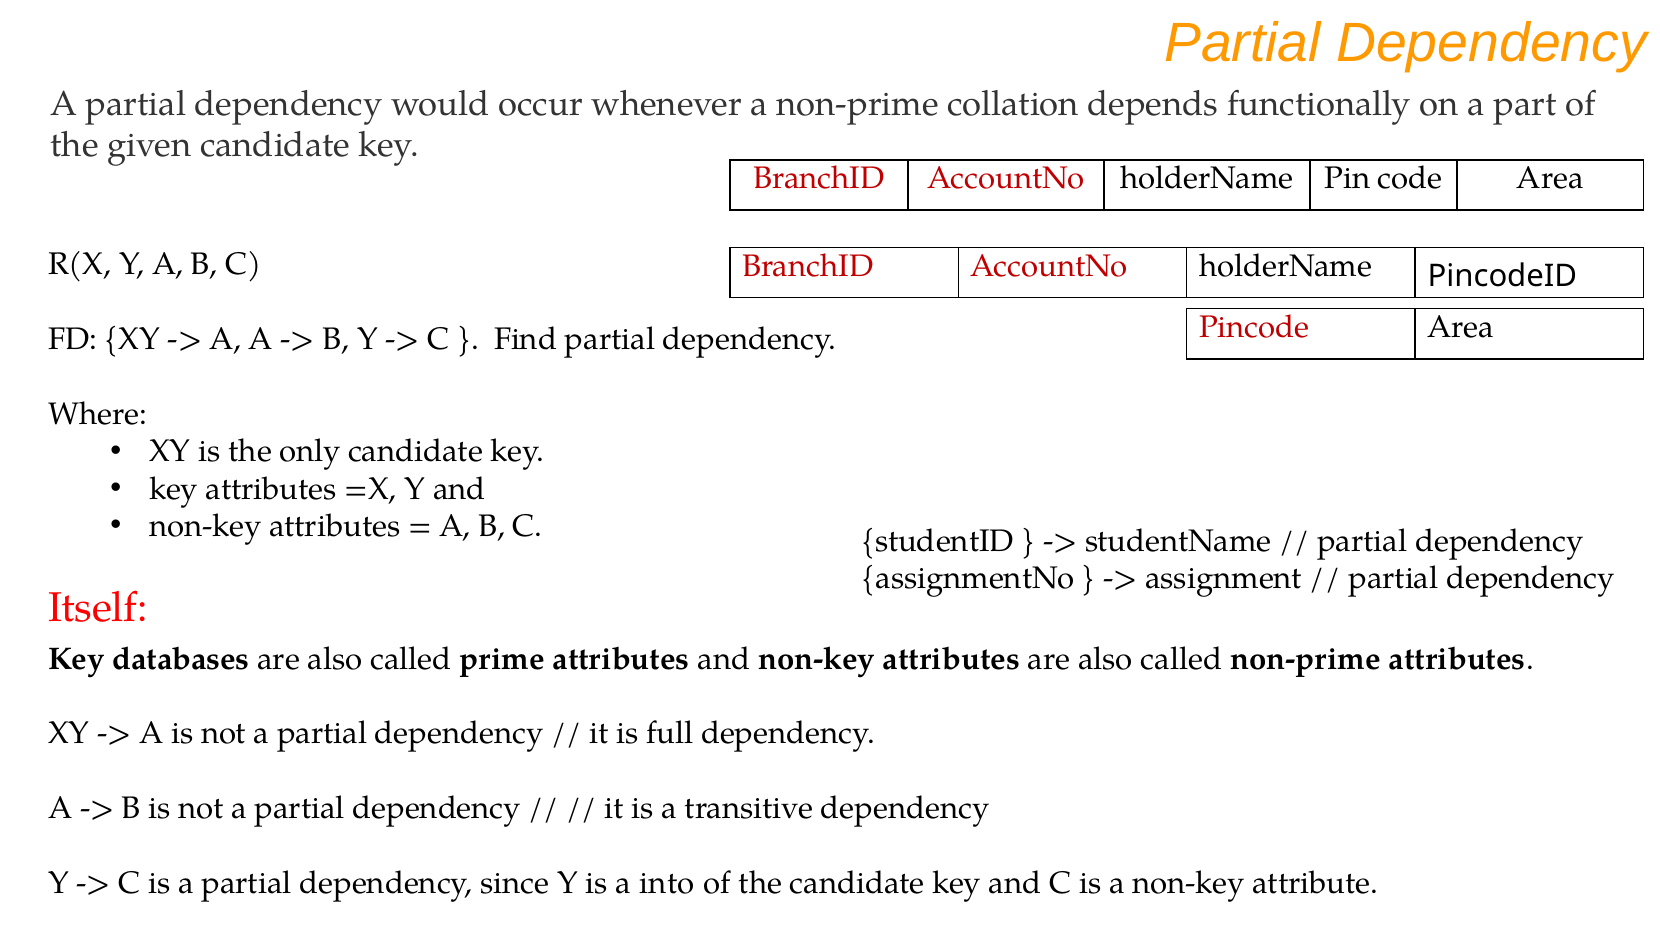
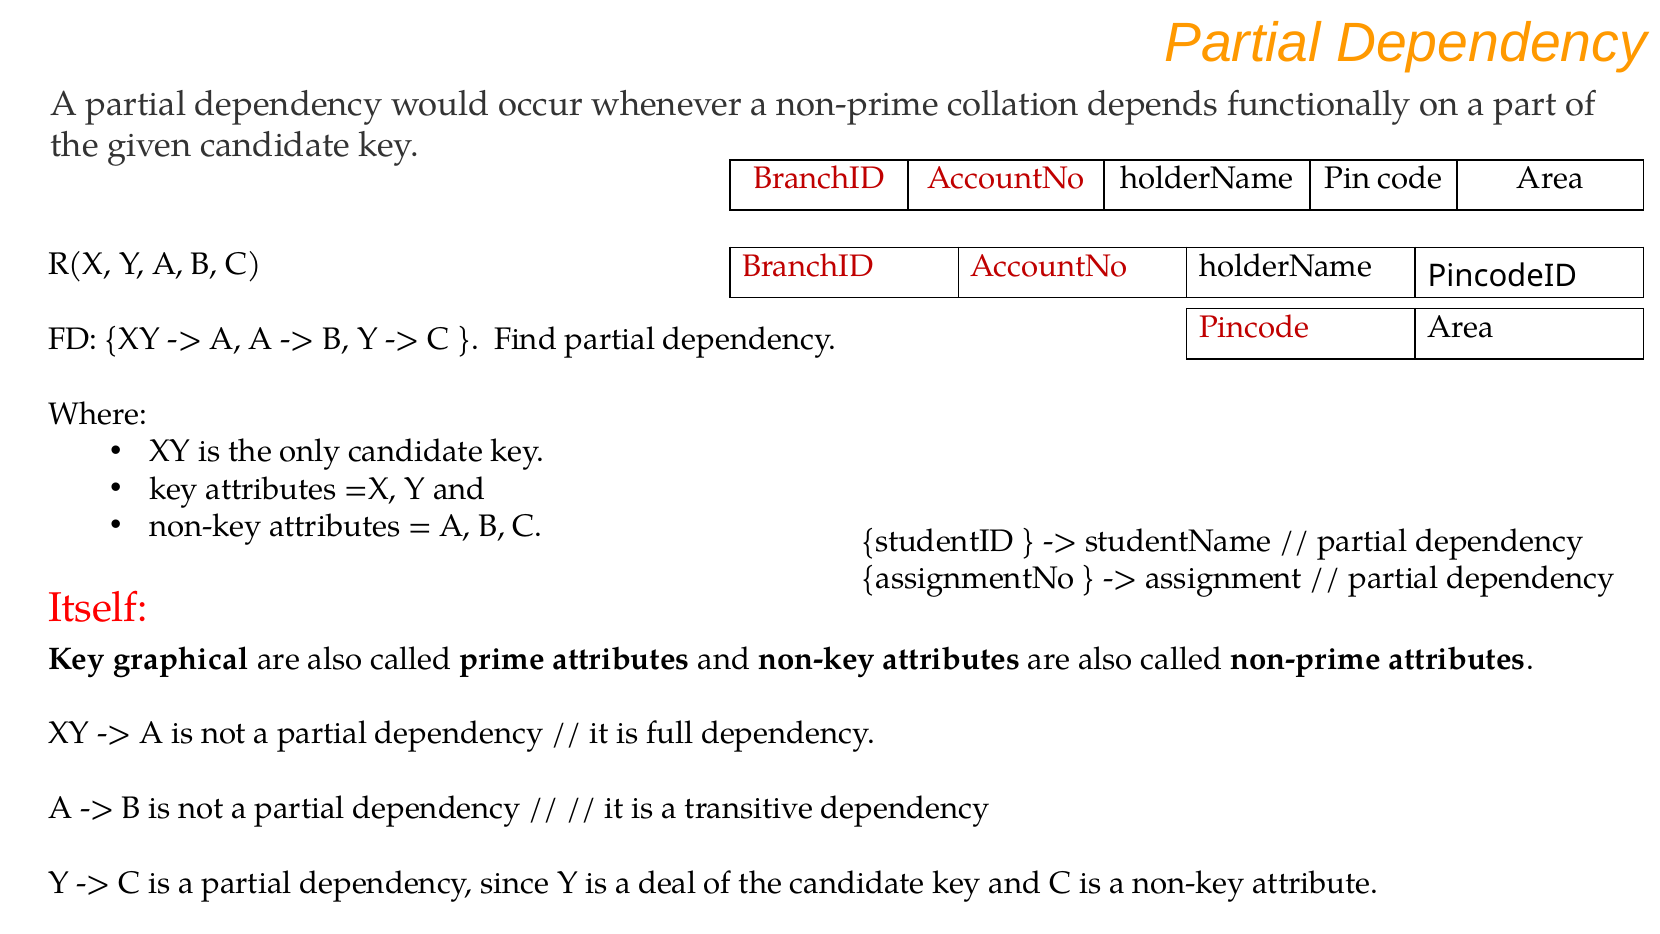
databases: databases -> graphical
into: into -> deal
